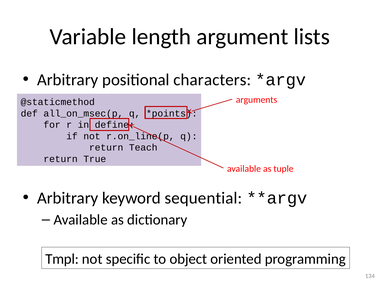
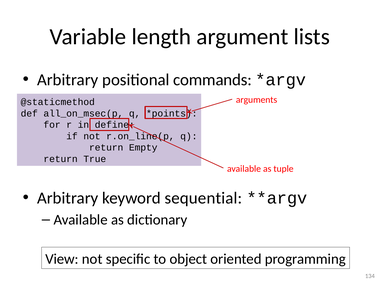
characters: characters -> commands
Teach: Teach -> Empty
Tmpl: Tmpl -> View
